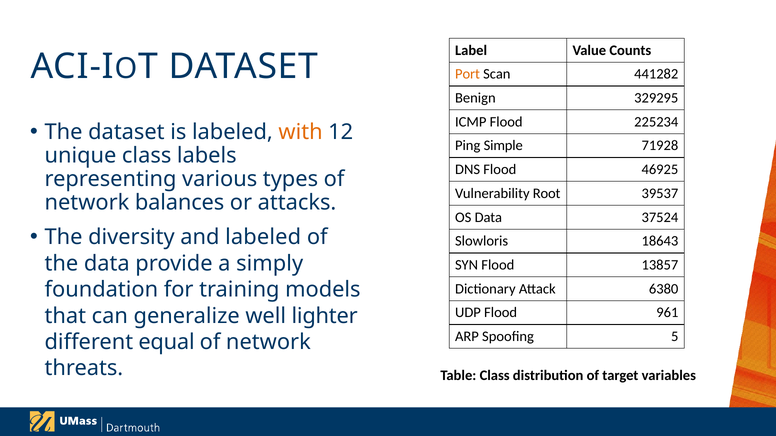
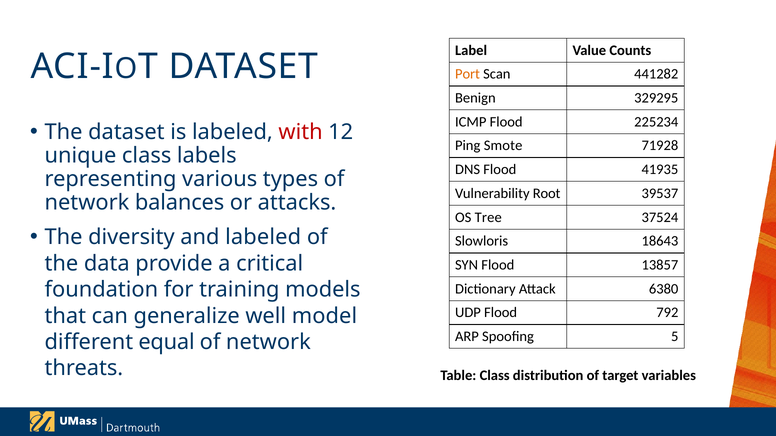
with colour: orange -> red
Simple: Simple -> Smote
46925: 46925 -> 41935
OS Data: Data -> Tree
simply: simply -> critical
961: 961 -> 792
lighter: lighter -> model
